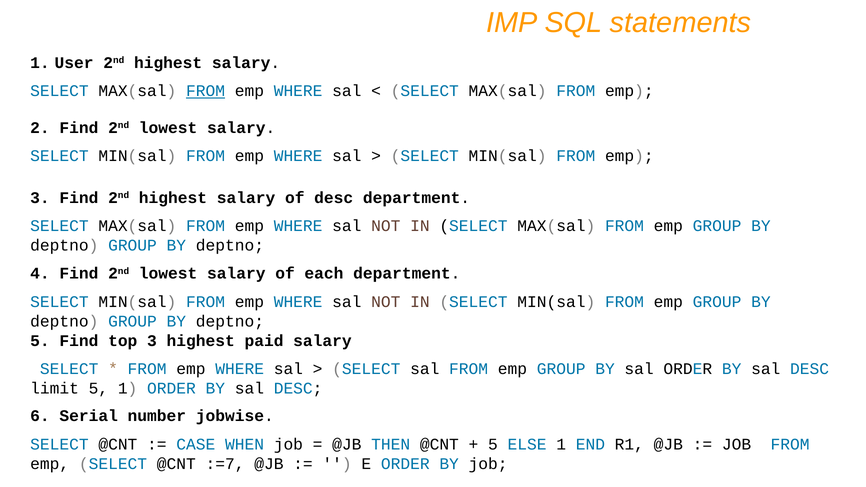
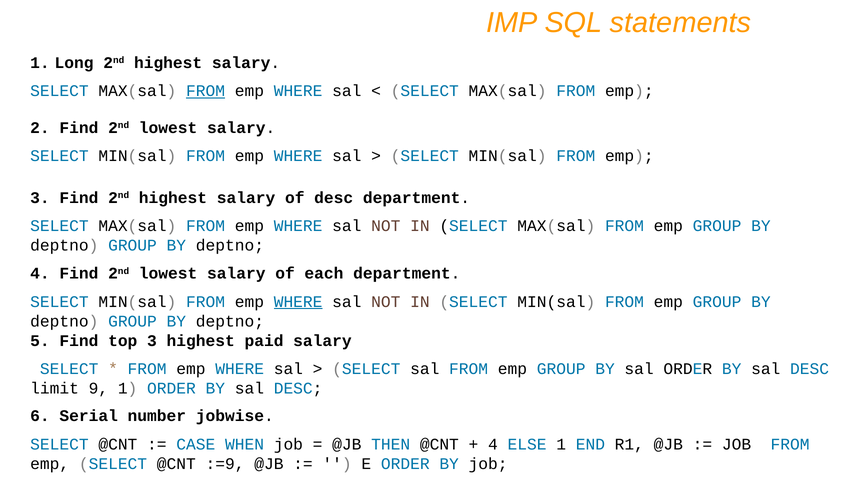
User: User -> Long
WHERE at (298, 302) underline: none -> present
limit 5: 5 -> 9
5 at (493, 444): 5 -> 4
:=7: :=7 -> :=9
